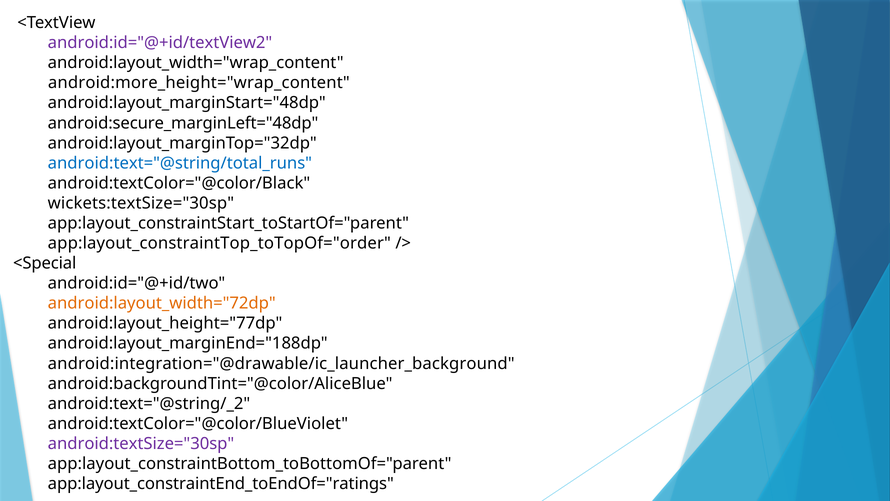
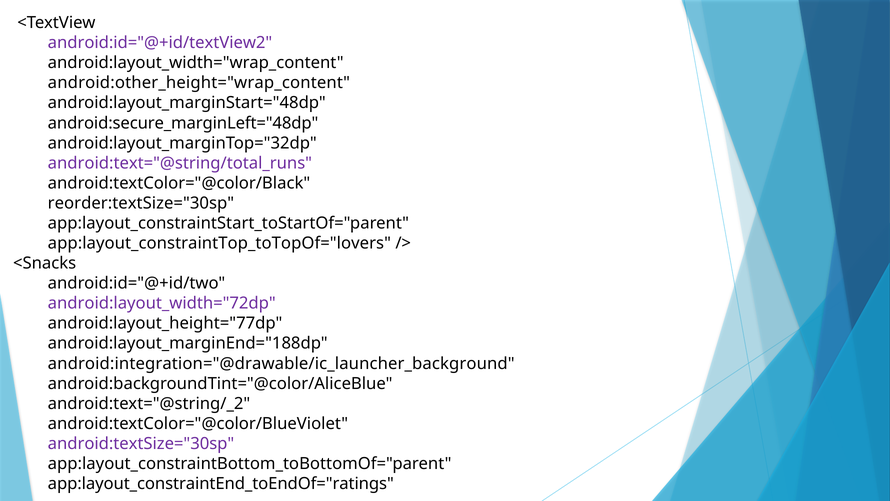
android:more_height="wrap_content: android:more_height="wrap_content -> android:other_height="wrap_content
android:text="@string/total_runs colour: blue -> purple
wickets:textSize="30sp: wickets:textSize="30sp -> reorder:textSize="30sp
app:layout_constraintTop_toTopOf="order: app:layout_constraintTop_toTopOf="order -> app:layout_constraintTop_toTopOf="lovers
<Special: <Special -> <Snacks
android:layout_width="72dp colour: orange -> purple
